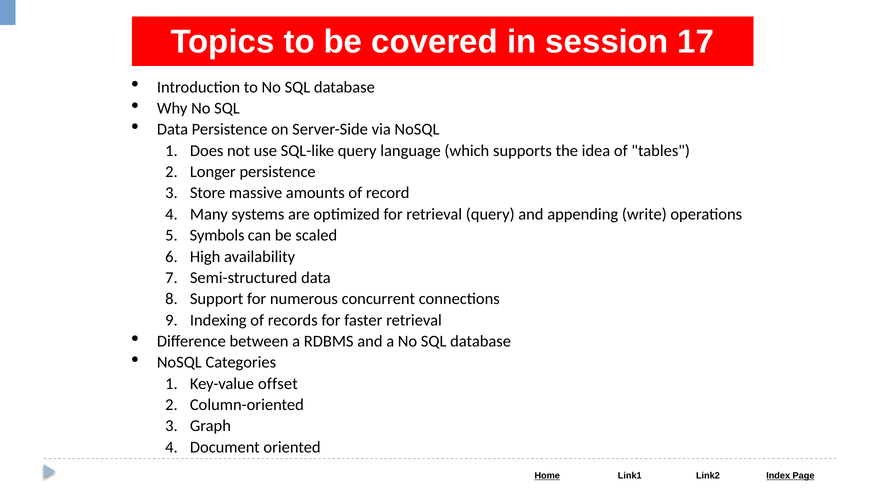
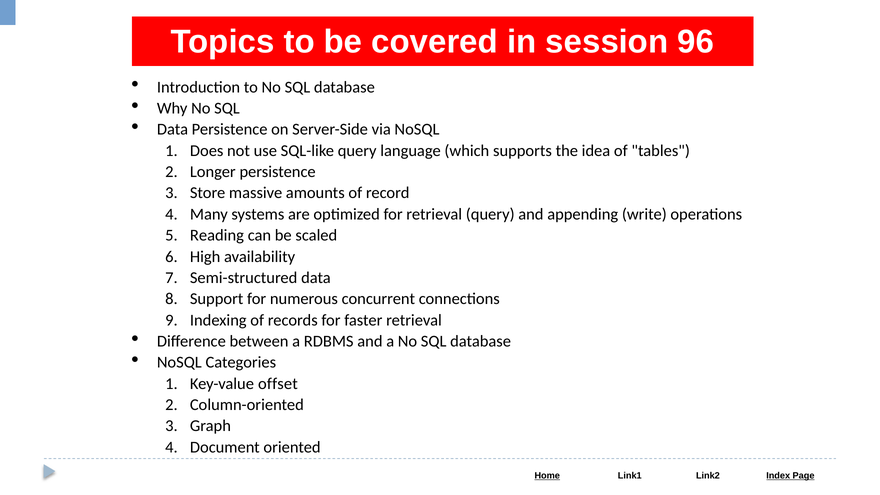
17: 17 -> 96
Symbols: Symbols -> Reading
